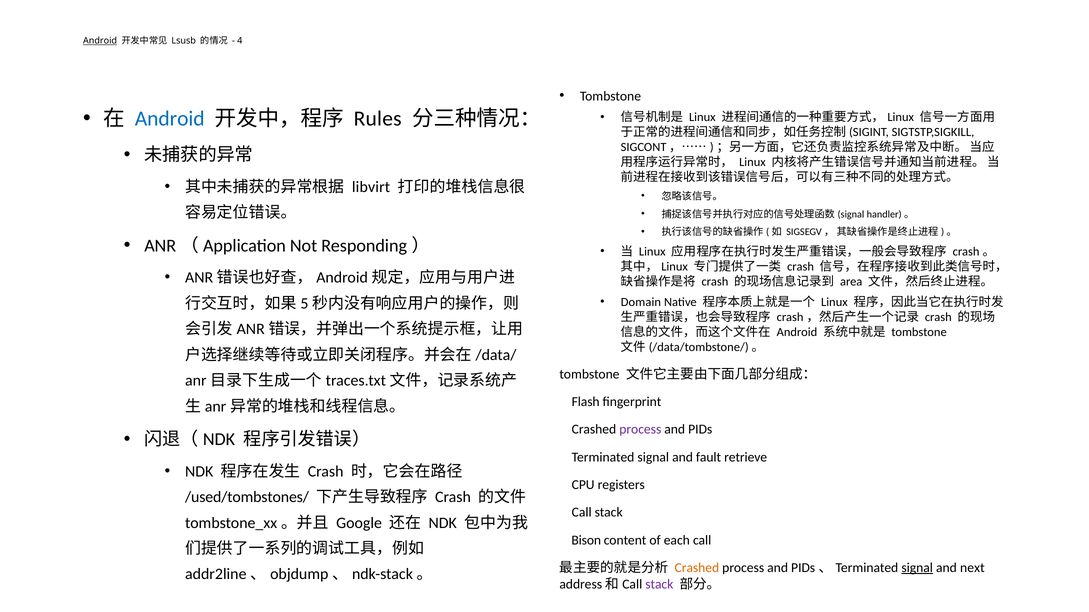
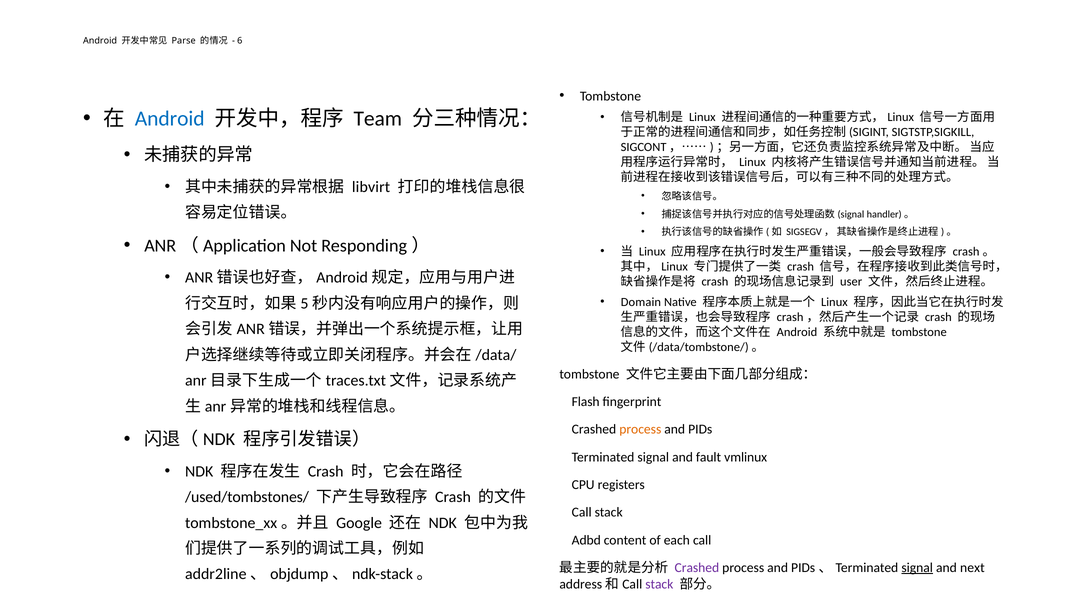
Android at (100, 41) underline: present -> none
Lsusb: Lsusb -> Parse
4: 4 -> 6
Rules: Rules -> Team
area: area -> user
process at (640, 430) colour: purple -> orange
retrieve: retrieve -> vmlinux
Bison: Bison -> Adbd
Crashed at (697, 568) colour: orange -> purple
